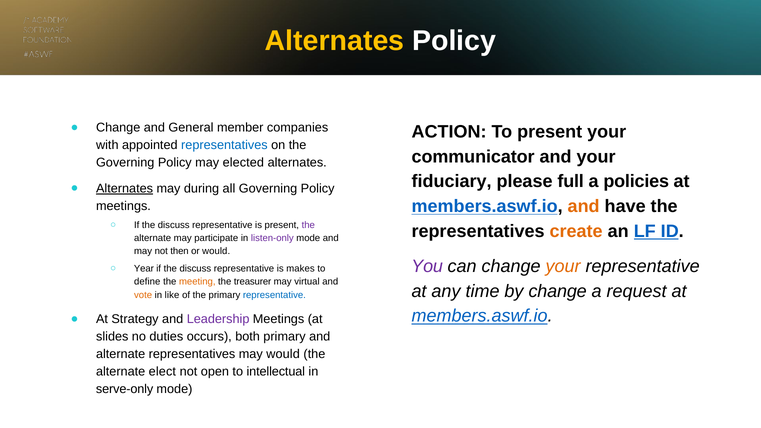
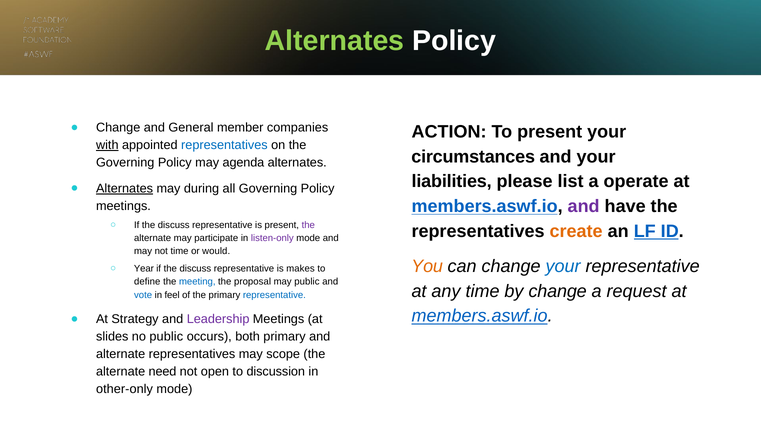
Alternates at (335, 41) colour: yellow -> light green
with underline: none -> present
communicator: communicator -> circumstances
elected: elected -> agenda
fiduciary: fiduciary -> liabilities
full: full -> list
policies: policies -> operate
and at (584, 206) colour: orange -> purple
not then: then -> time
You colour: purple -> orange
your at (563, 266) colour: orange -> blue
meeting colour: orange -> blue
treasurer: treasurer -> proposal
may virtual: virtual -> public
vote colour: orange -> blue
like: like -> feel
no duties: duties -> public
may would: would -> scope
elect: elect -> need
intellectual: intellectual -> discussion
serve-only: serve-only -> other-only
